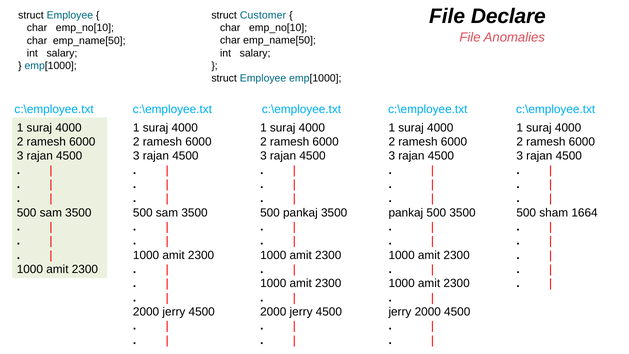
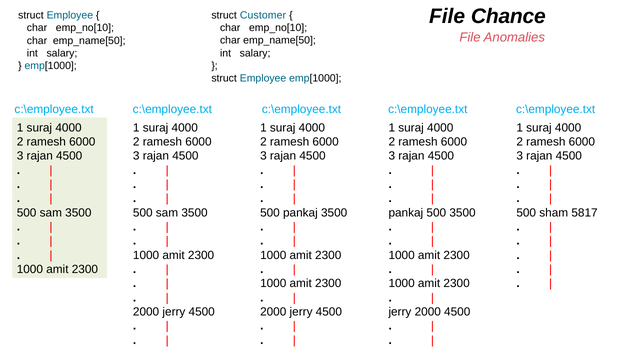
Declare: Declare -> Chance
1664: 1664 -> 5817
